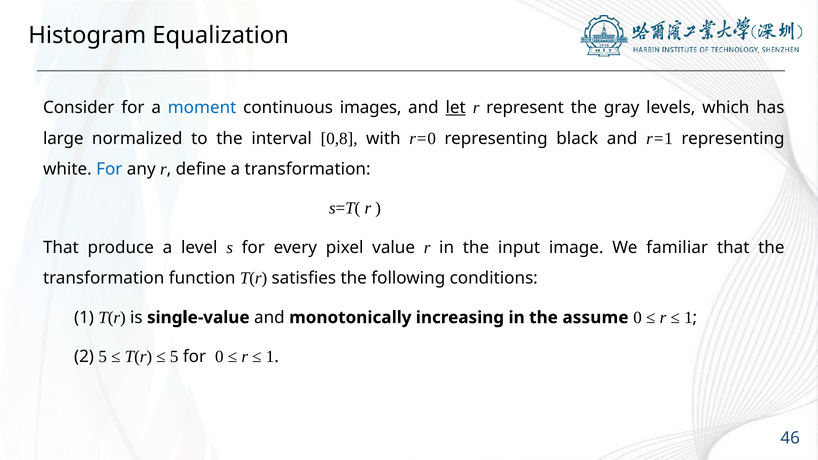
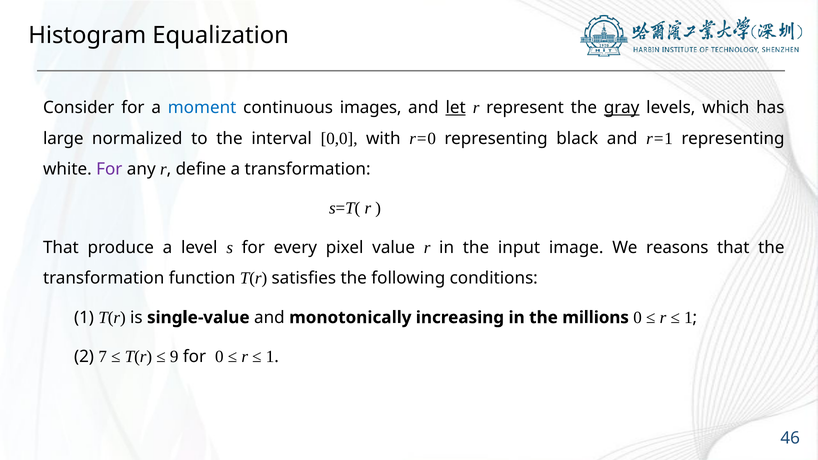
gray underline: none -> present
0,8: 0,8 -> 0,0
For at (109, 169) colour: blue -> purple
familiar: familiar -> reasons
assume: assume -> millions
2 5: 5 -> 7
5 at (174, 357): 5 -> 9
